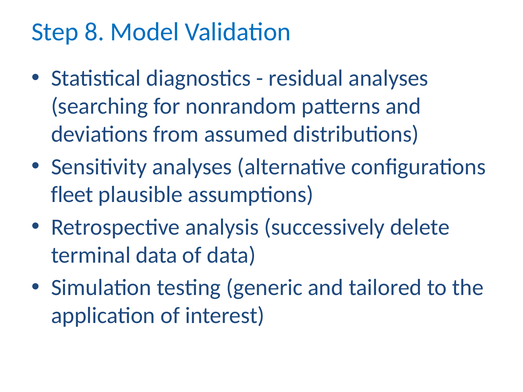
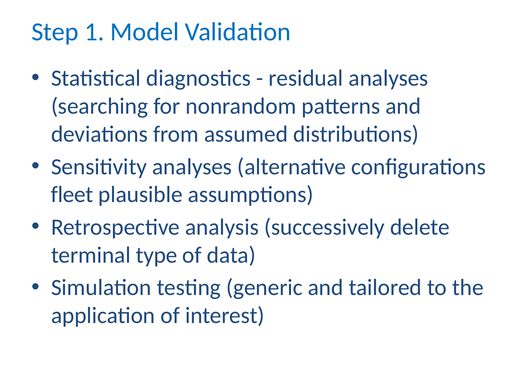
8: 8 -> 1
terminal data: data -> type
